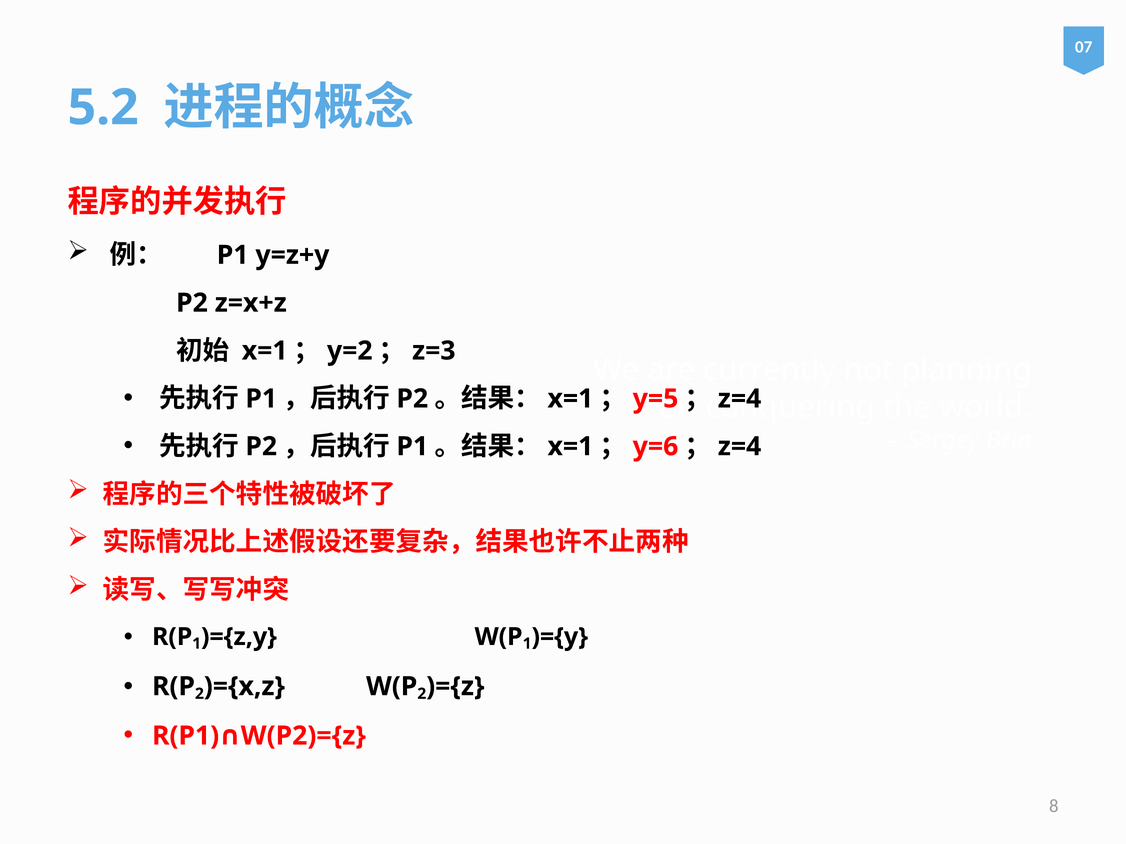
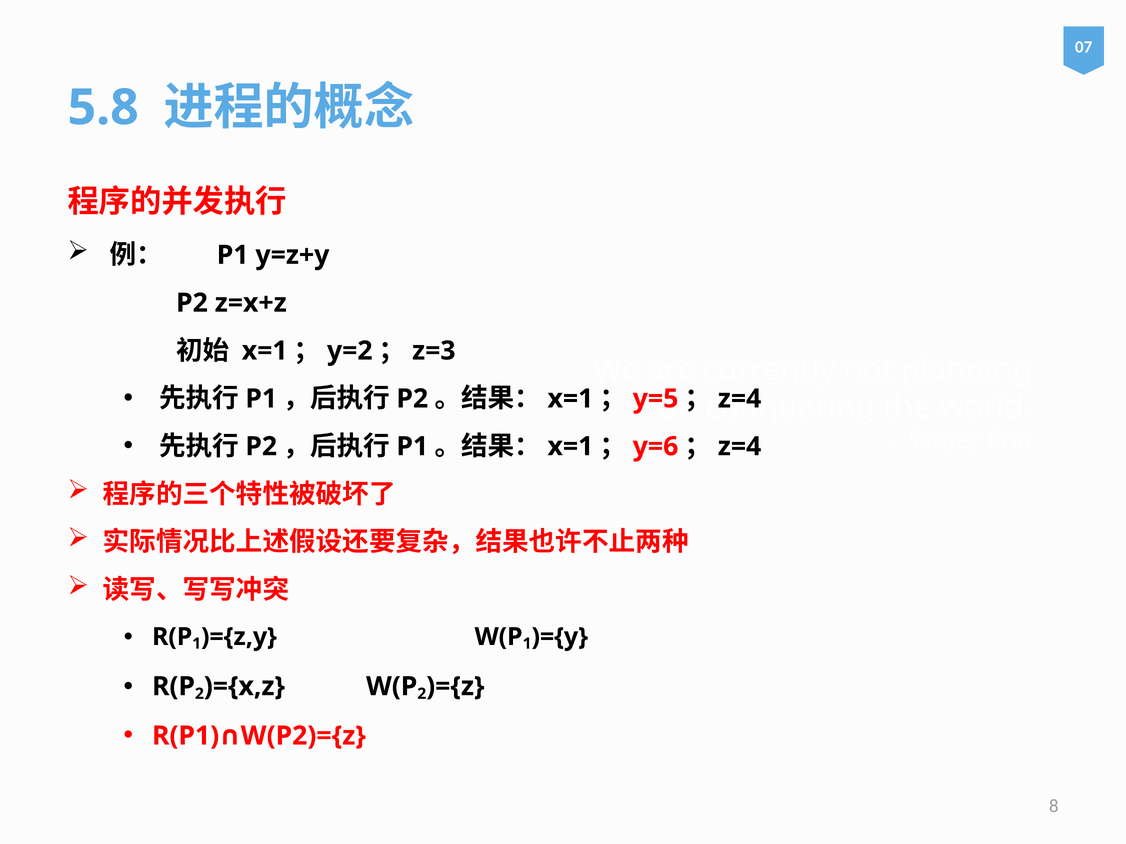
5.2: 5.2 -> 5.8
